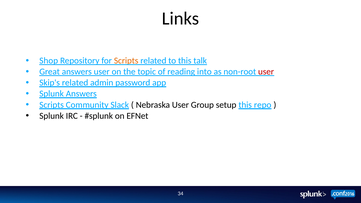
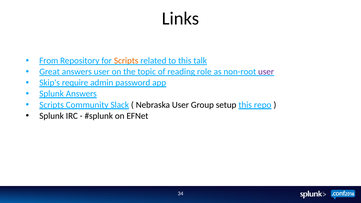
Shop: Shop -> From
into: into -> role
user at (266, 72) colour: red -> purple
Skip's related: related -> require
